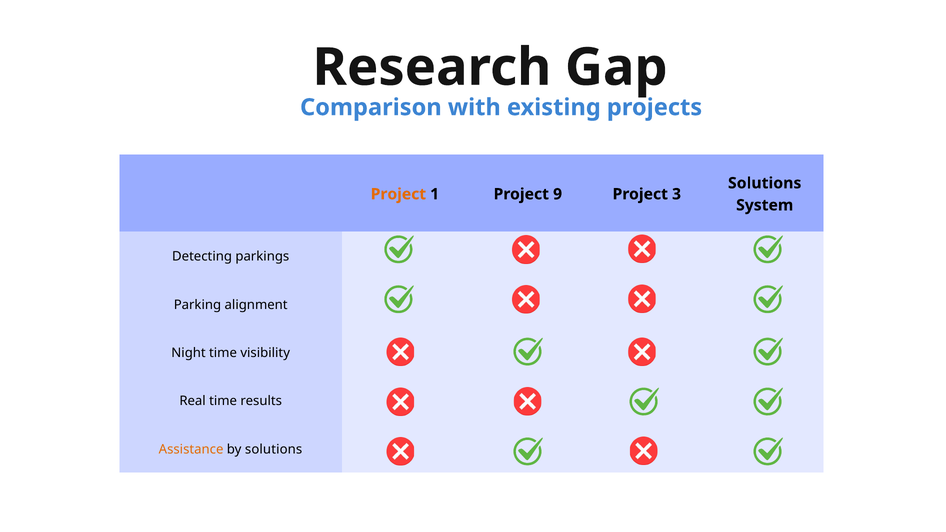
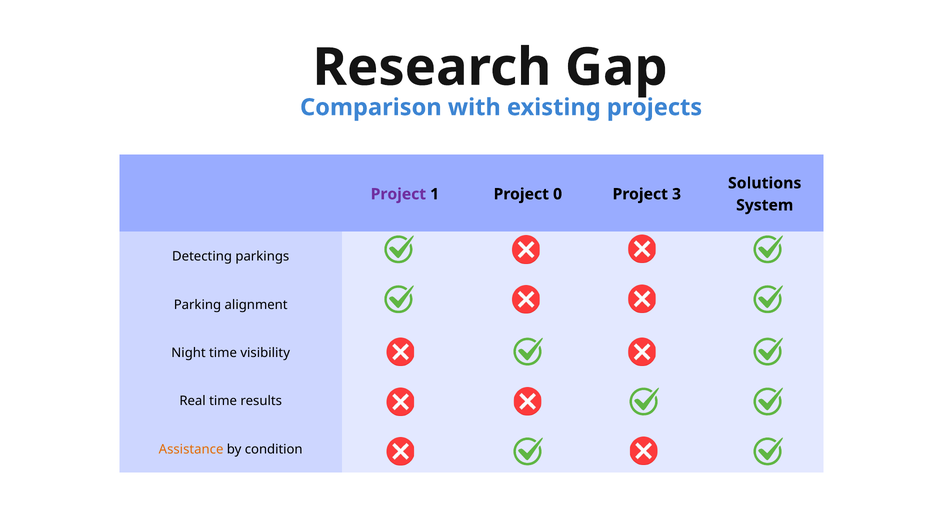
Project at (398, 194) colour: orange -> purple
9: 9 -> 0
by solutions: solutions -> condition
